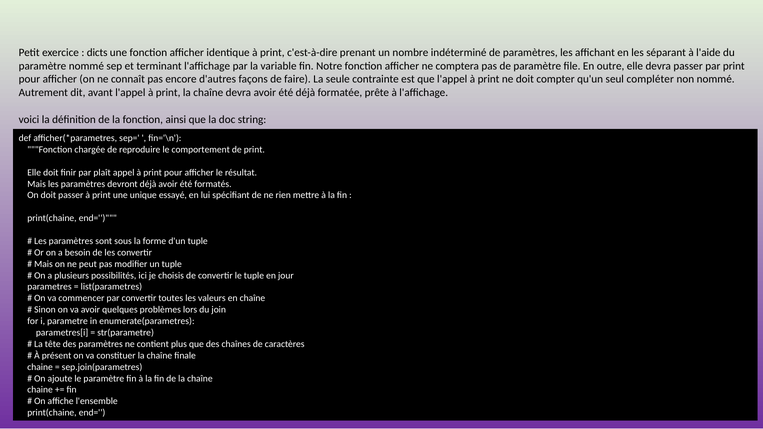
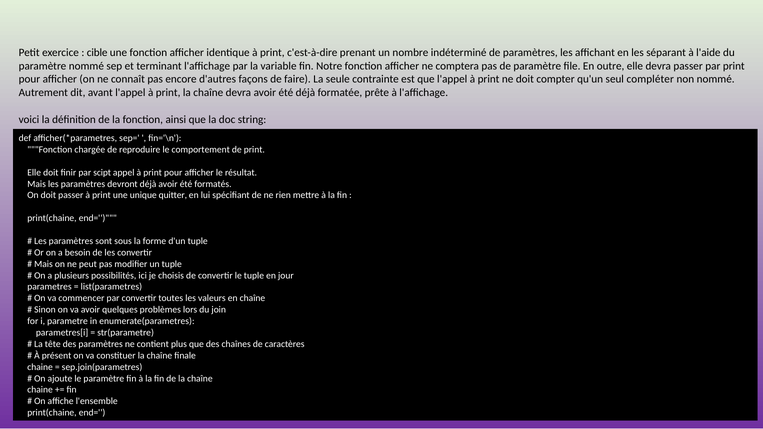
dicts: dicts -> cible
plaît: plaît -> scipt
essayé: essayé -> quitter
